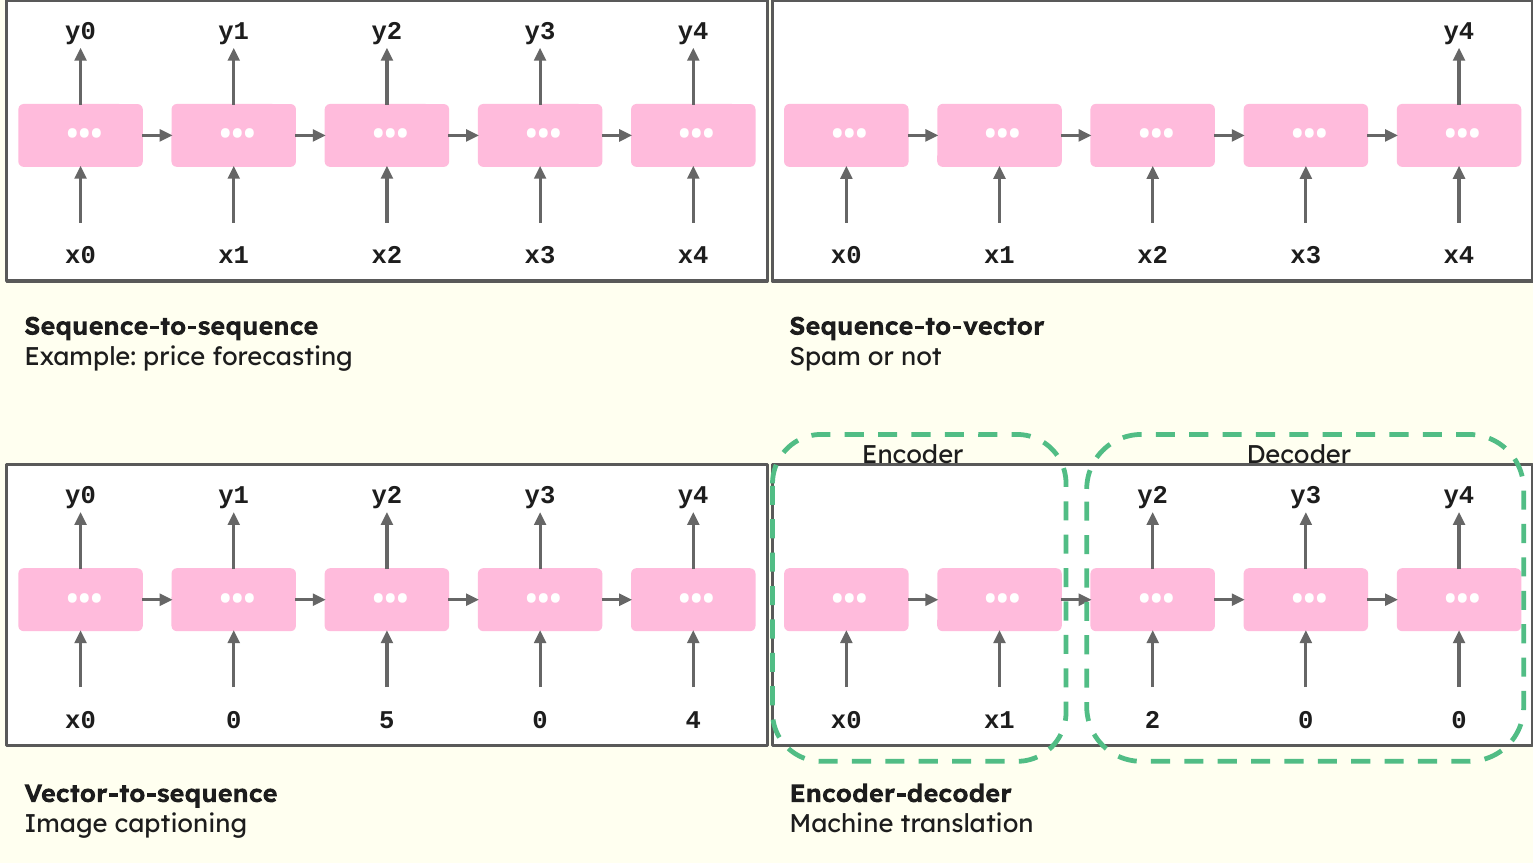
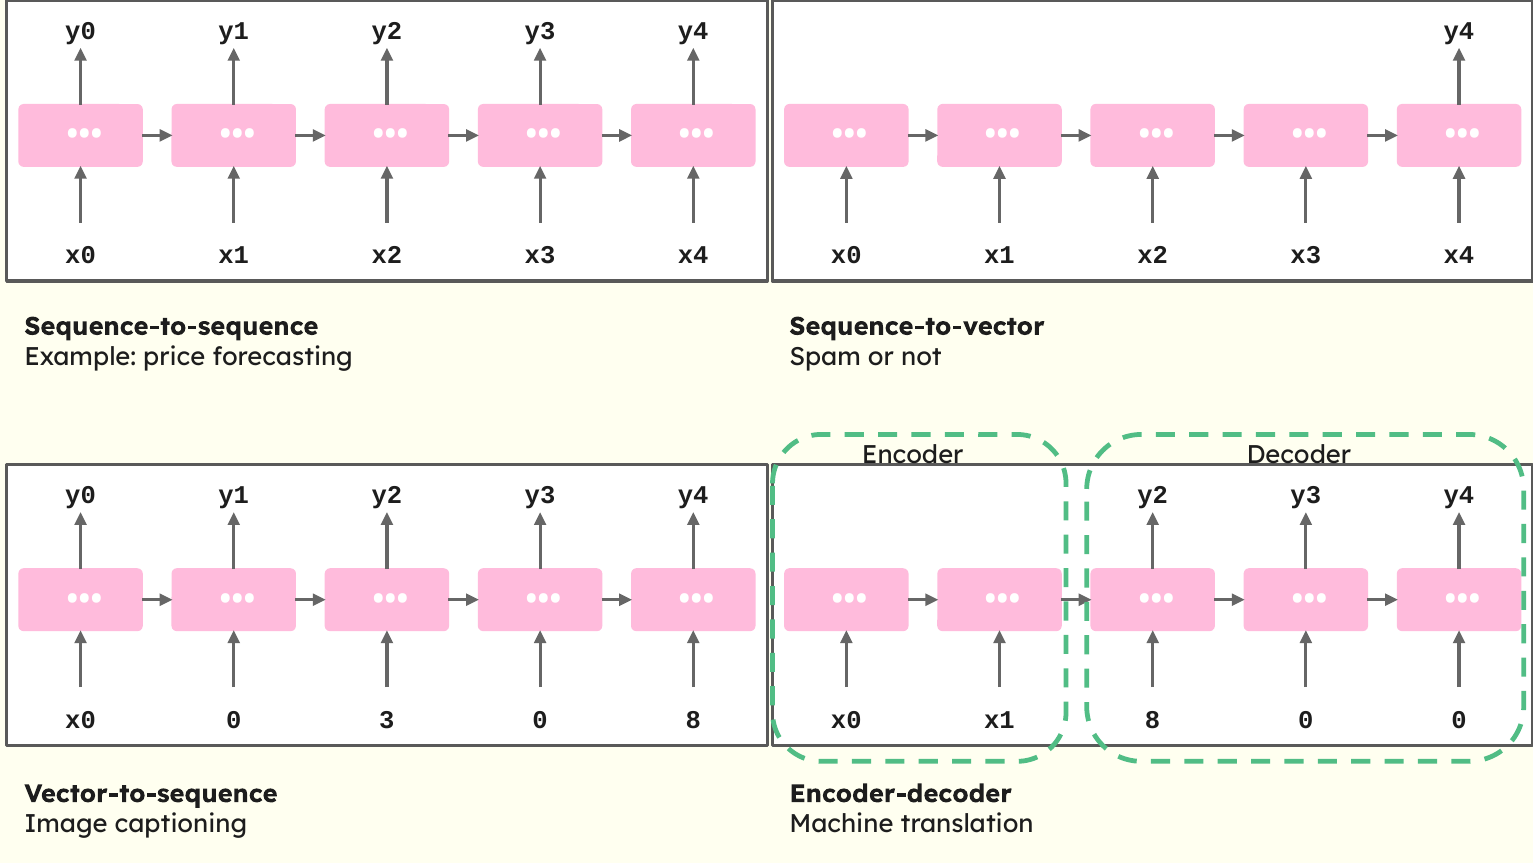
5: 5 -> 3
0 4: 4 -> 8
x1 2: 2 -> 8
